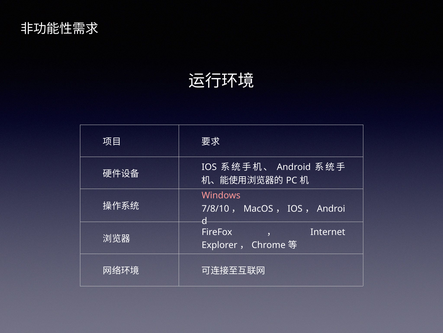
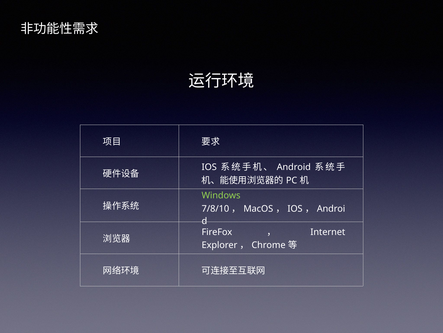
Windows colour: pink -> light green
